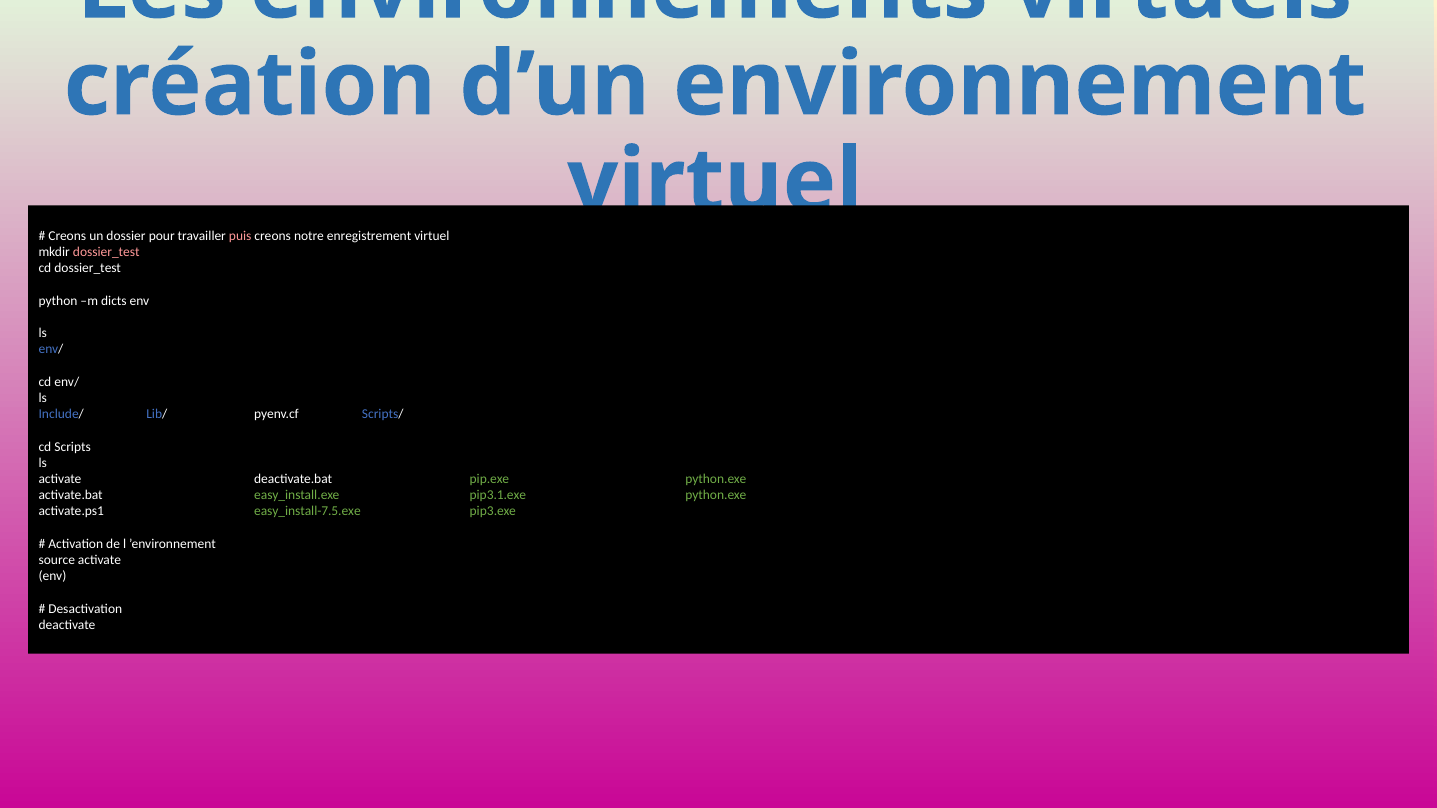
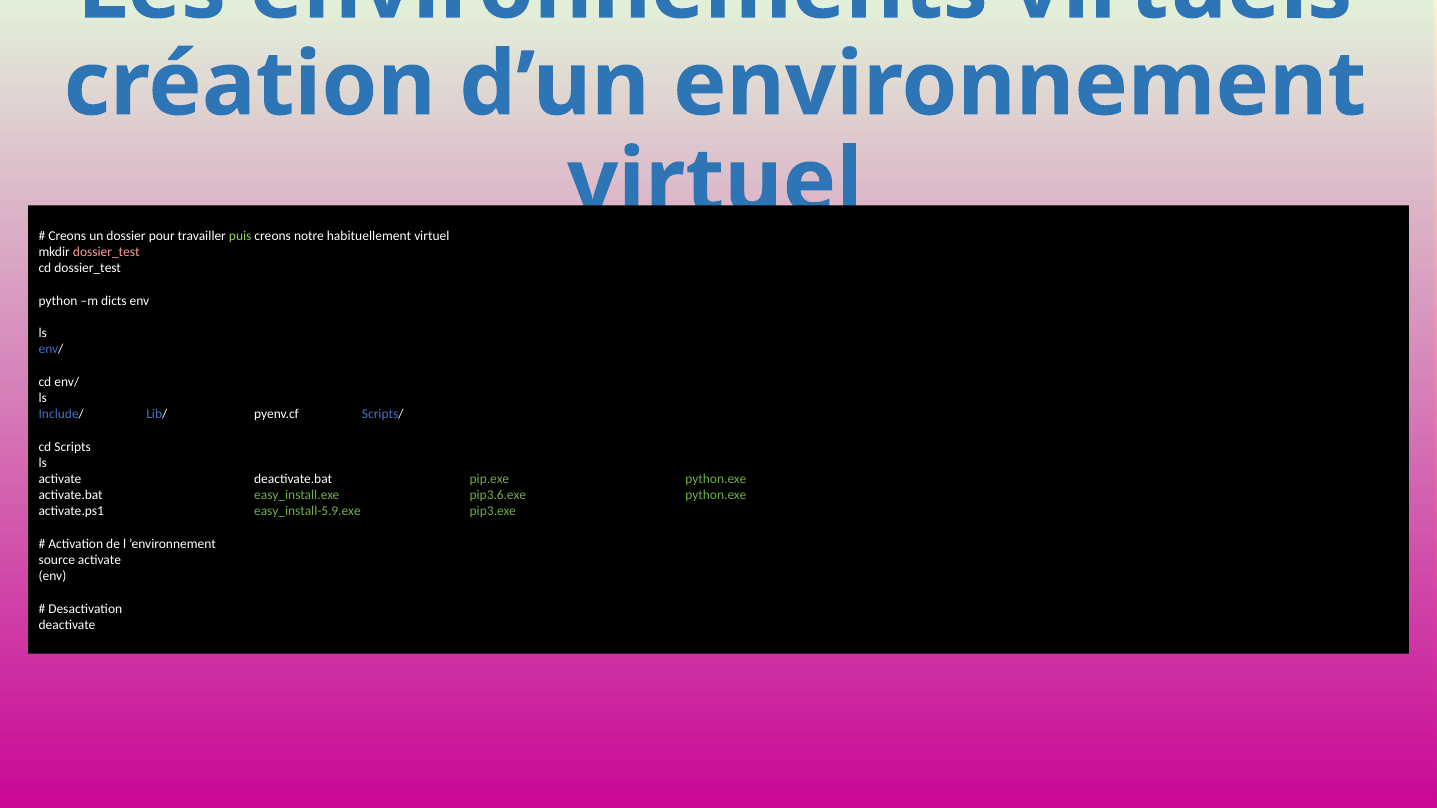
puis colour: pink -> light green
enregistrement: enregistrement -> habituellement
pip3.1.exe: pip3.1.exe -> pip3.6.exe
easy_install-7.5.exe: easy_install-7.5.exe -> easy_install-5.9.exe
